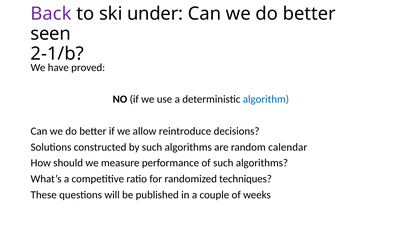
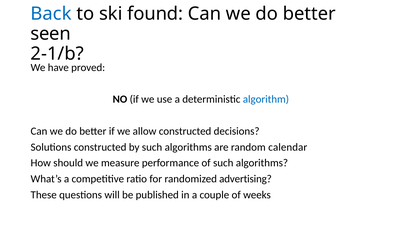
Back colour: purple -> blue
under: under -> found
allow reintroduce: reintroduce -> constructed
techniques: techniques -> advertising
